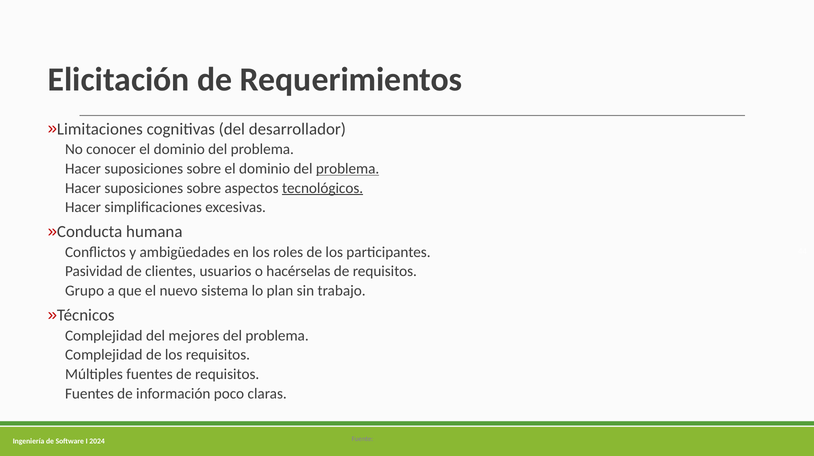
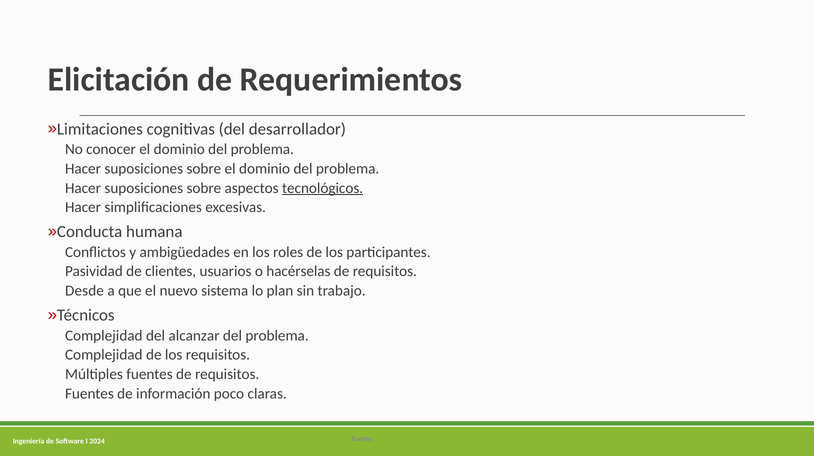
problema at (348, 169) underline: present -> none
Grupo: Grupo -> Desde
mejores: mejores -> alcanzar
